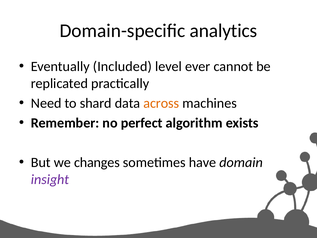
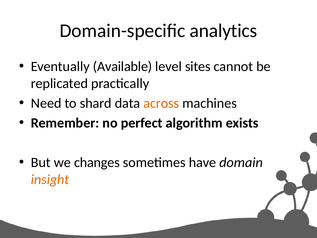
Included: Included -> Available
ever: ever -> sites
insight colour: purple -> orange
